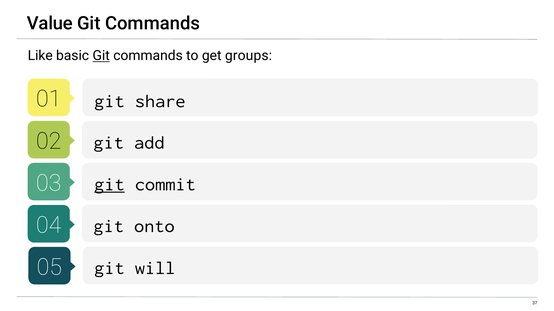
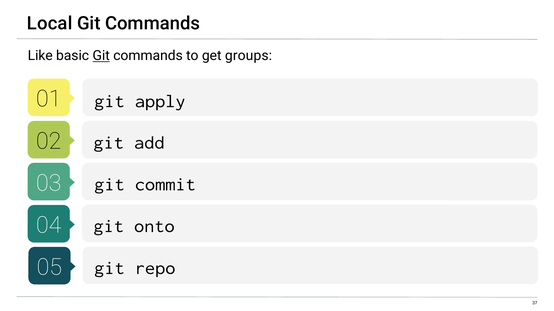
Value: Value -> Local
share: share -> apply
git at (109, 185) underline: present -> none
will: will -> repo
